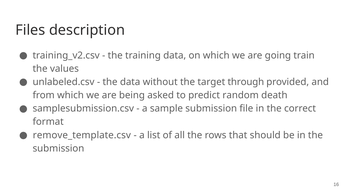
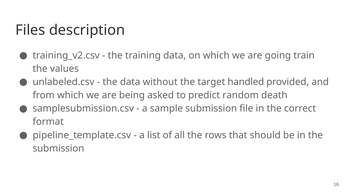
through: through -> handled
remove_template.csv: remove_template.csv -> pipeline_template.csv
